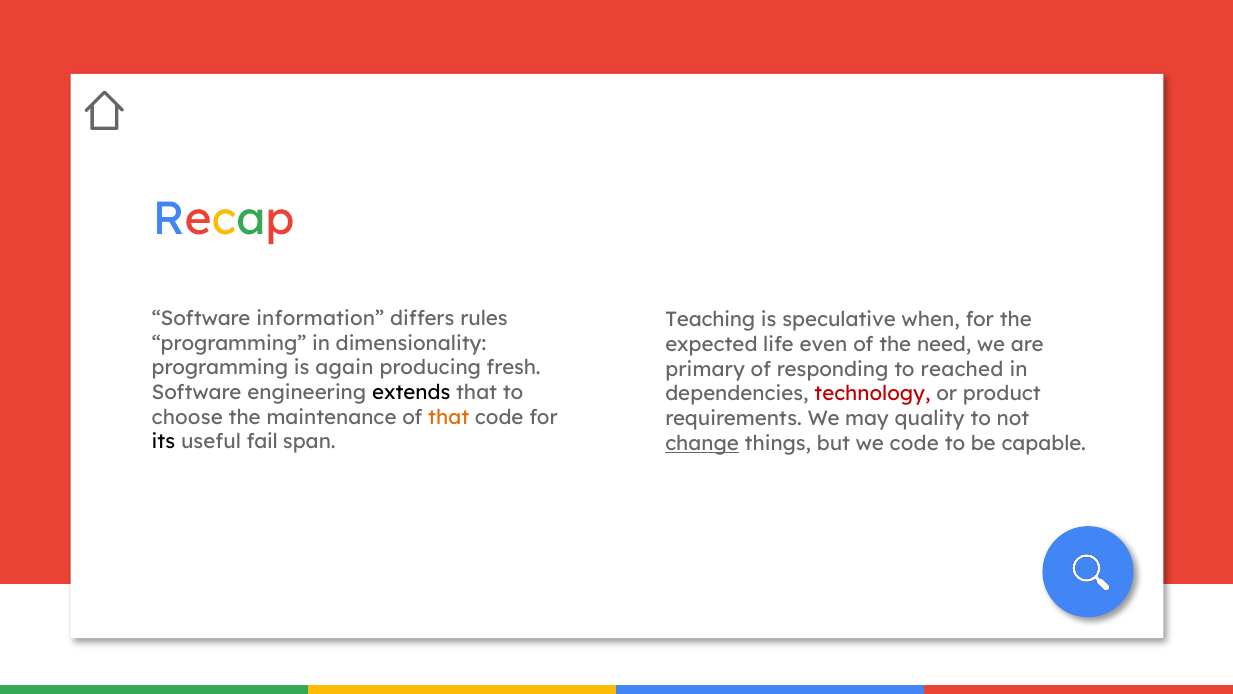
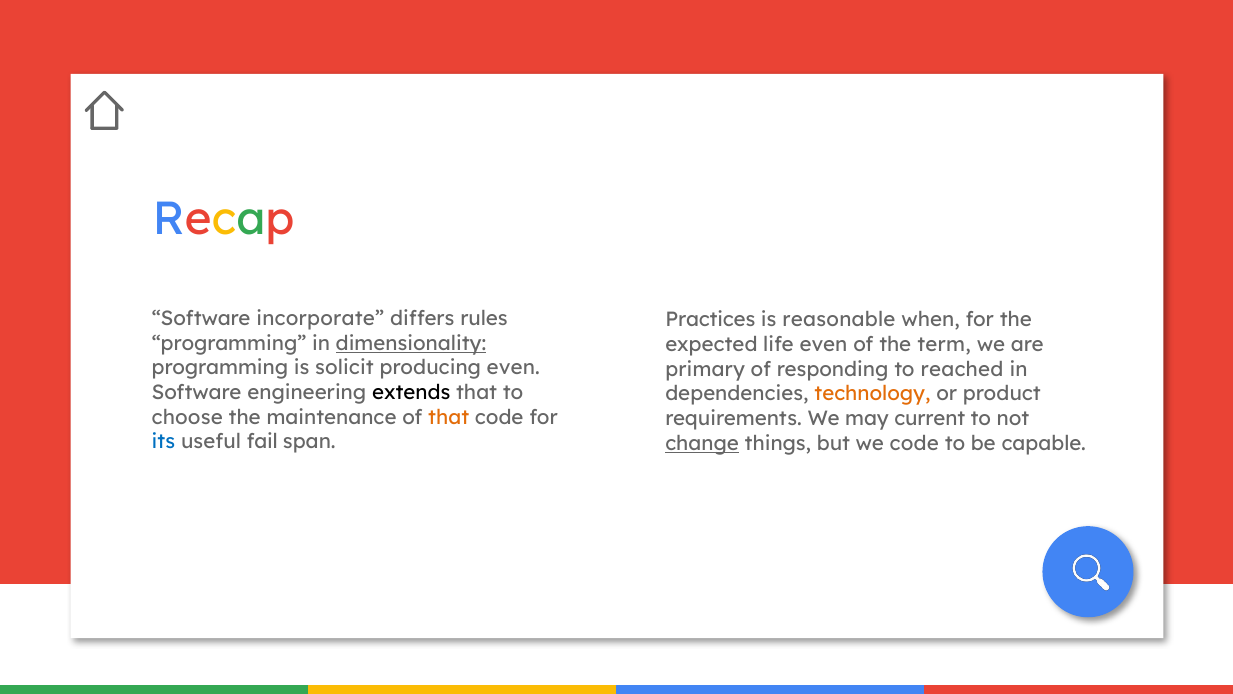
information: information -> incorporate
Teaching: Teaching -> Practices
speculative: speculative -> reasonable
dimensionality underline: none -> present
need: need -> term
again: again -> solicit
producing fresh: fresh -> even
technology colour: red -> orange
quality: quality -> current
its colour: black -> blue
